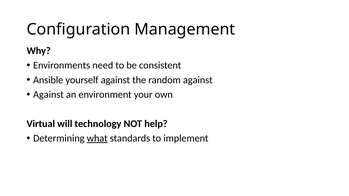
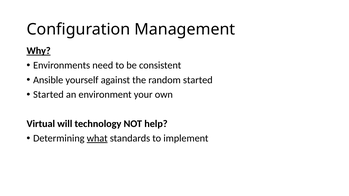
Why underline: none -> present
random against: against -> started
Against at (48, 95): Against -> Started
